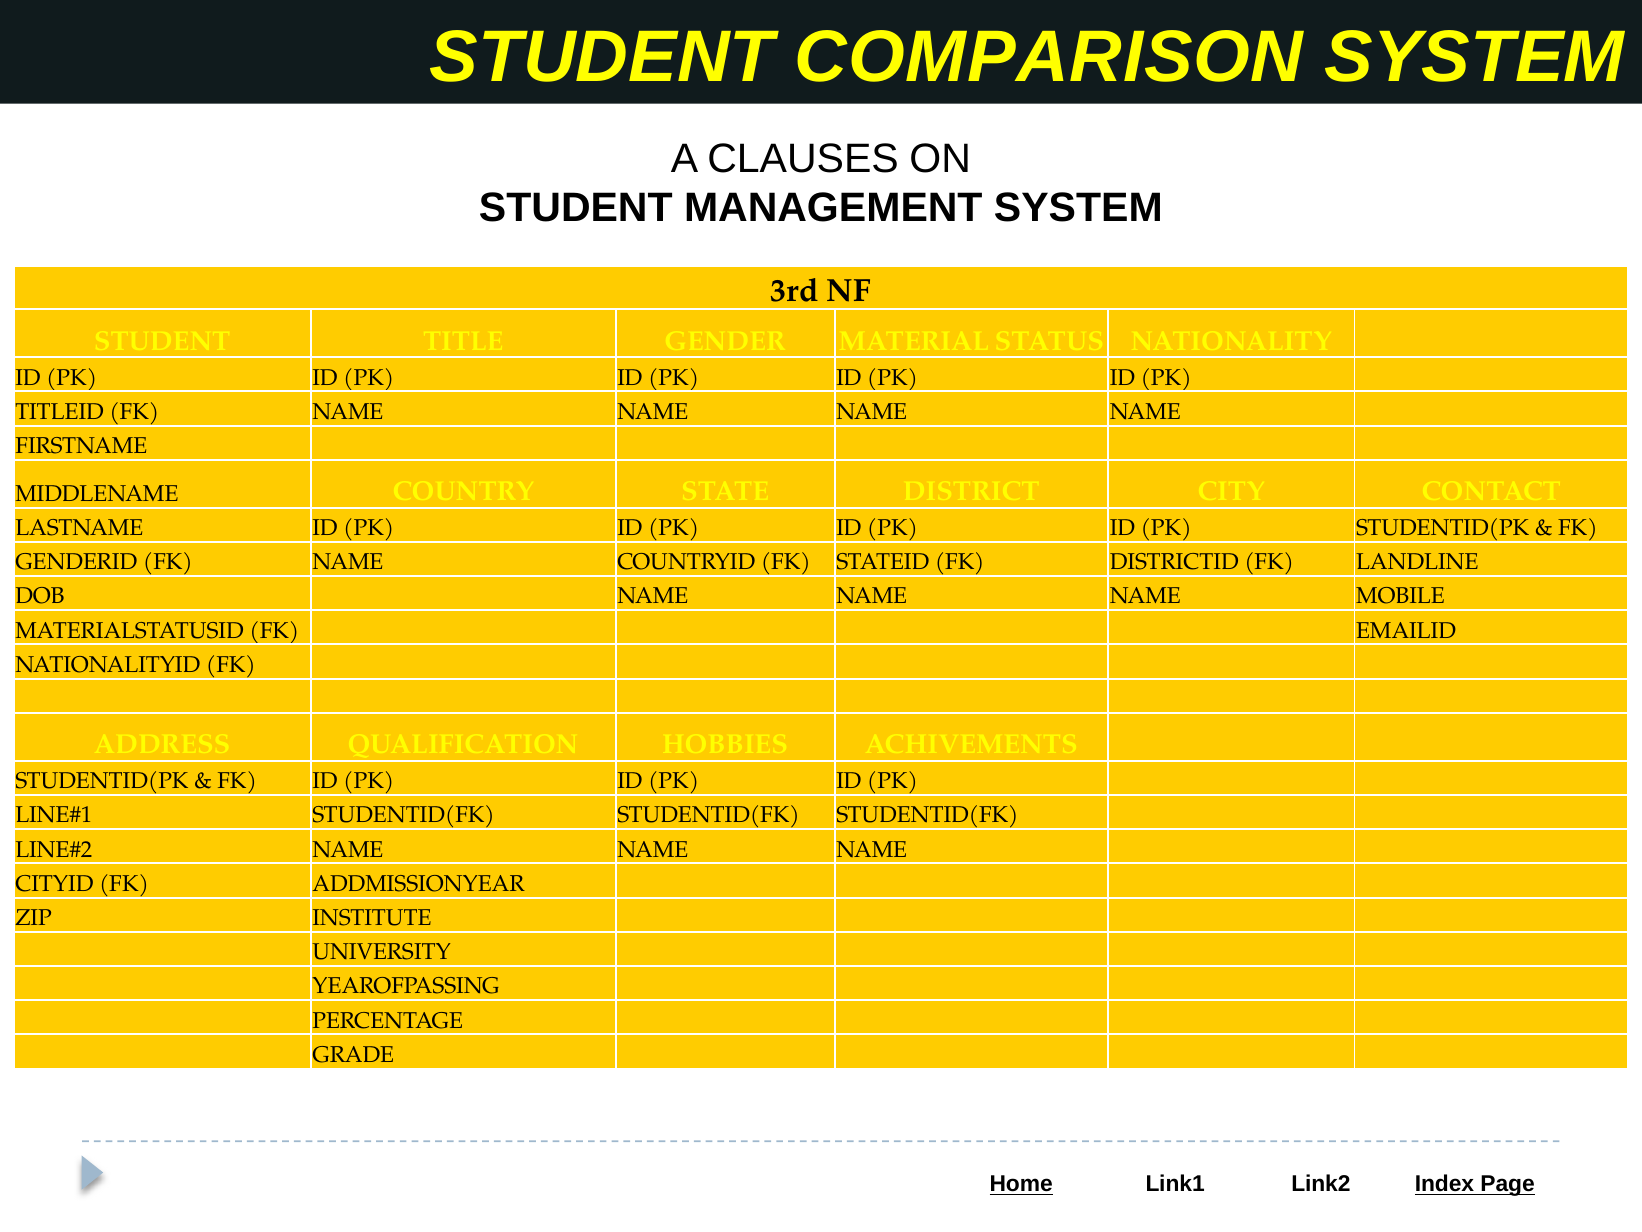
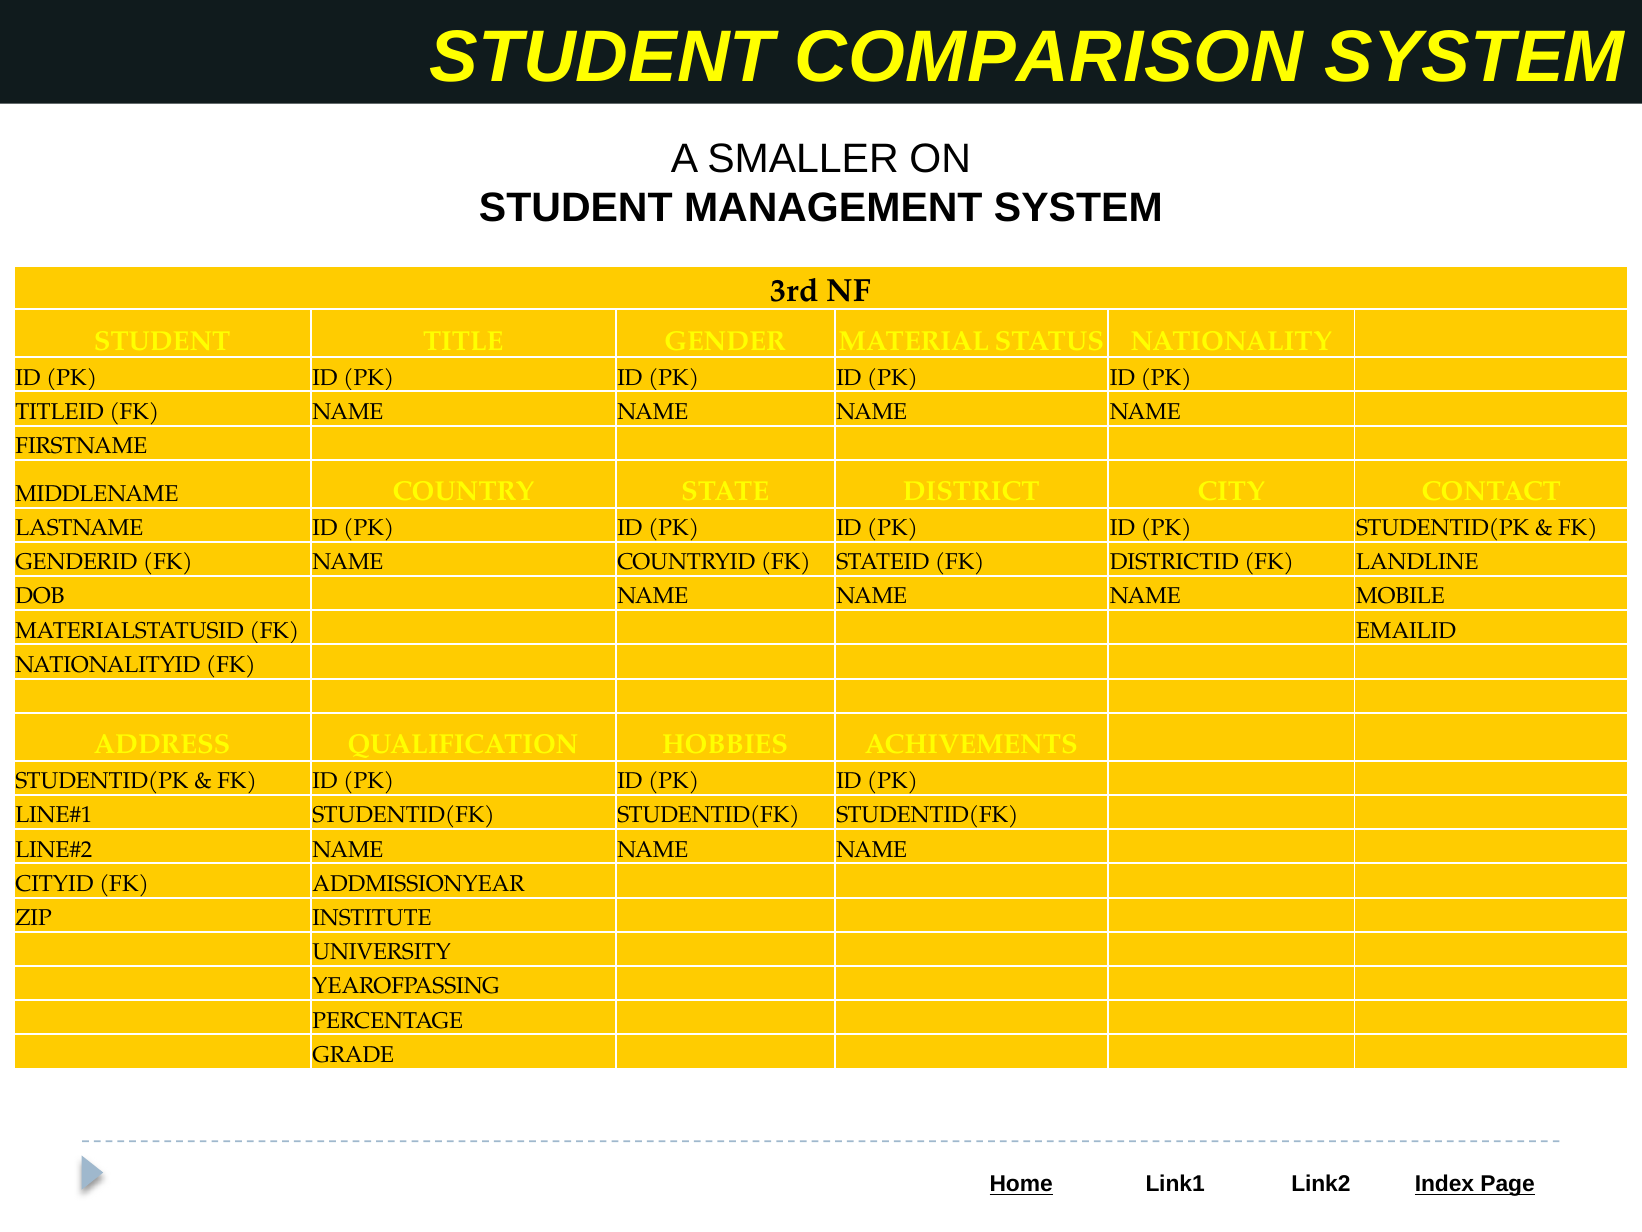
CLAUSES: CLAUSES -> SMALLER
